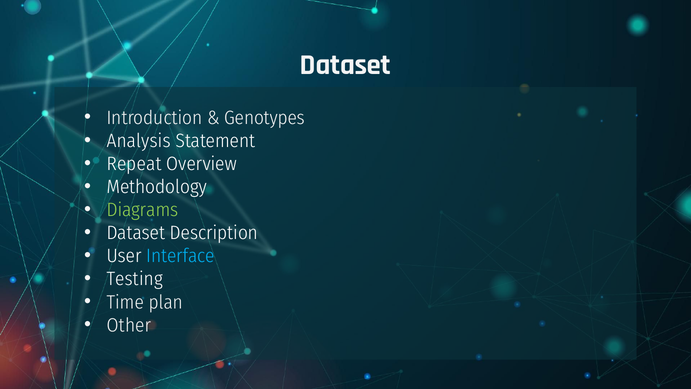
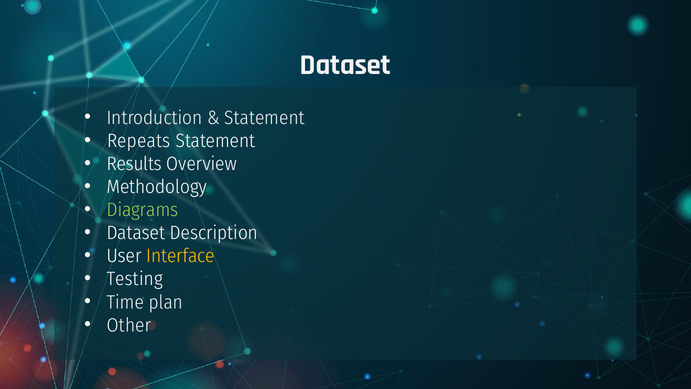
Genotypes at (265, 118): Genotypes -> Statement
Analysis: Analysis -> Repeats
Repeat: Repeat -> Results
Interface colour: light blue -> yellow
